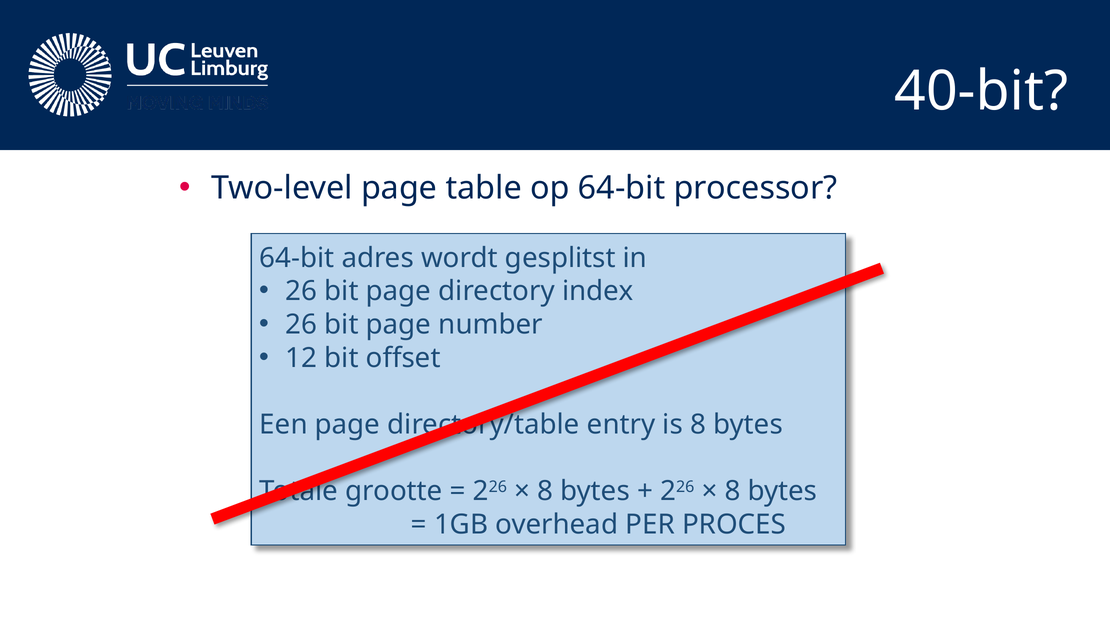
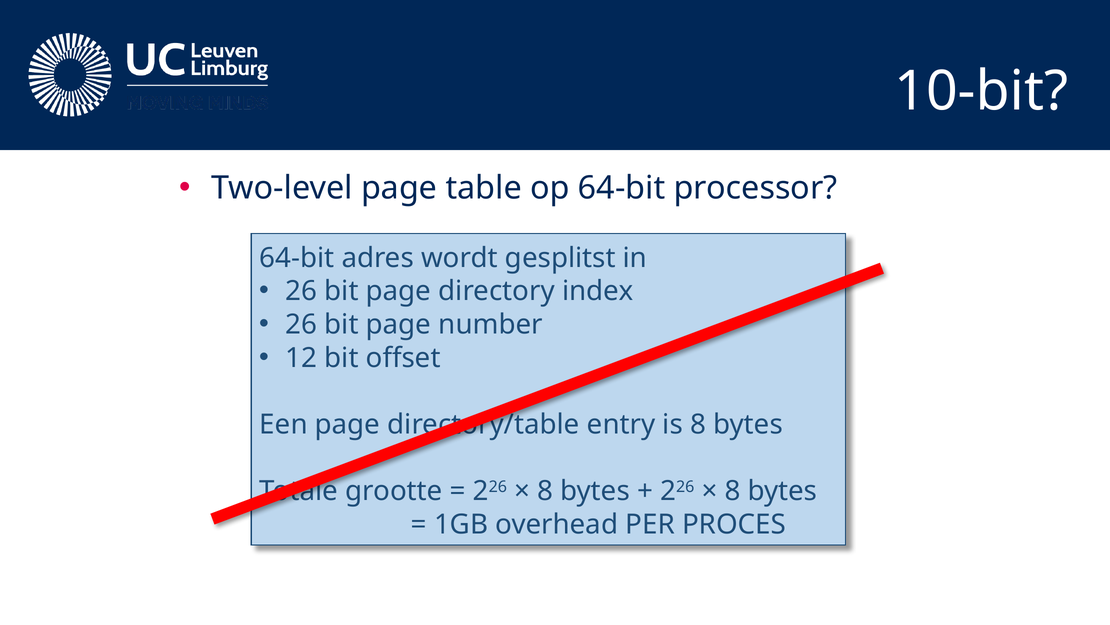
40-bit: 40-bit -> 10-bit
